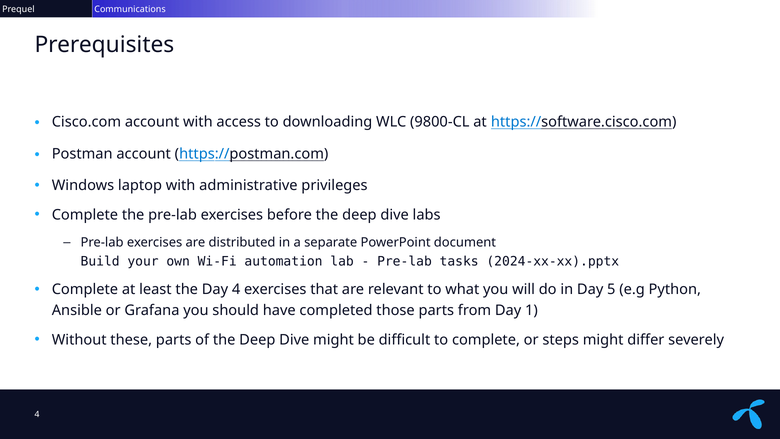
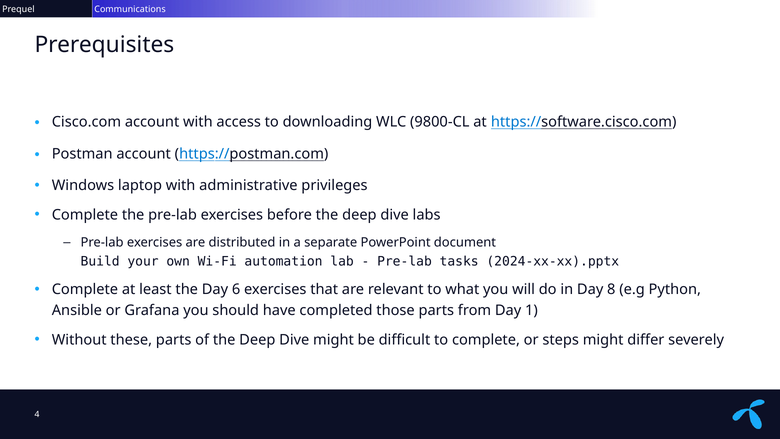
Day 4: 4 -> 6
5: 5 -> 8
